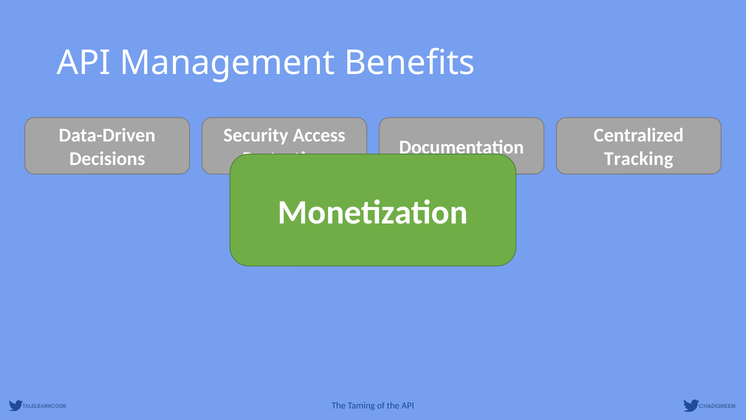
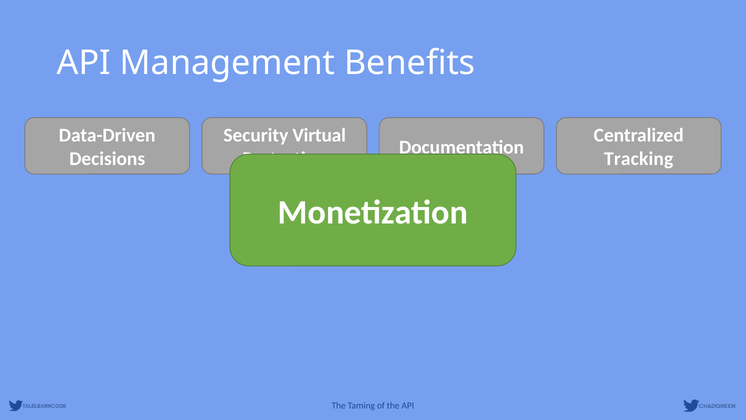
Access: Access -> Virtual
